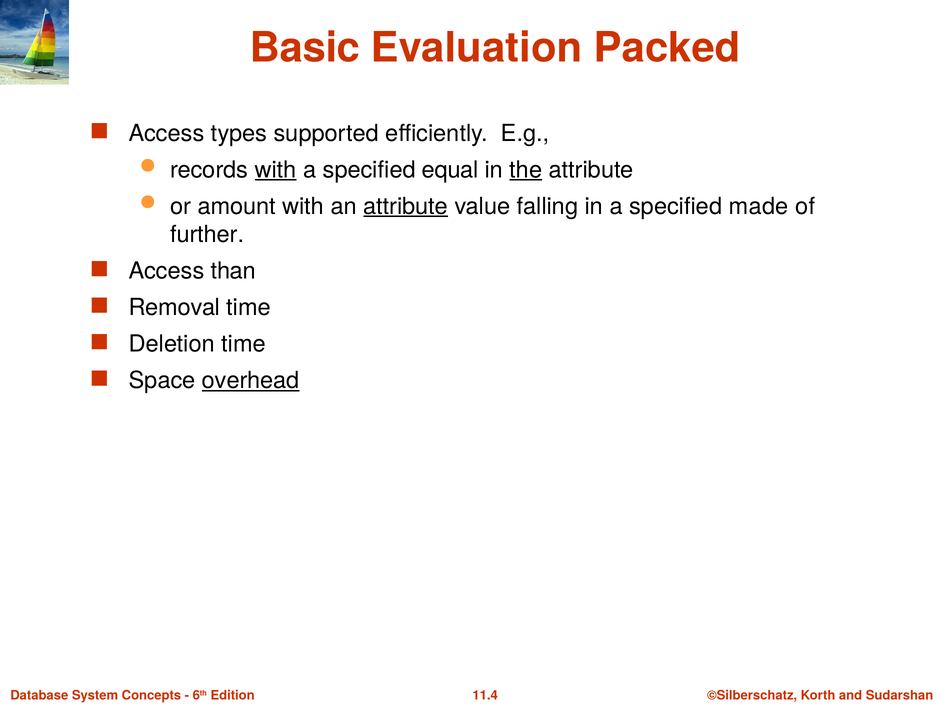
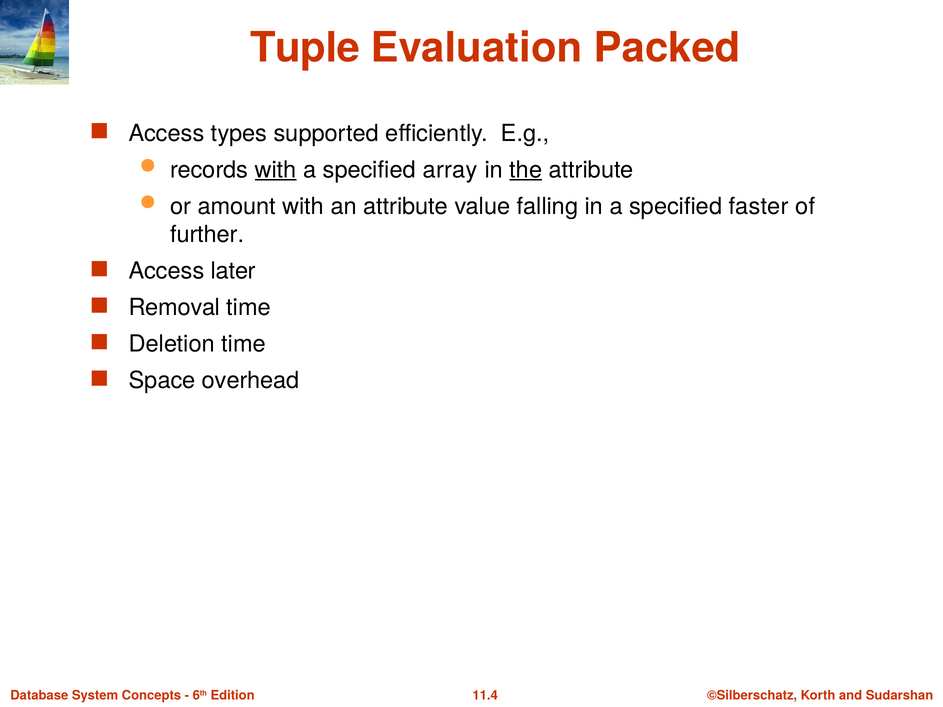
Basic: Basic -> Tuple
equal: equal -> array
attribute at (406, 206) underline: present -> none
made: made -> faster
than: than -> later
overhead underline: present -> none
